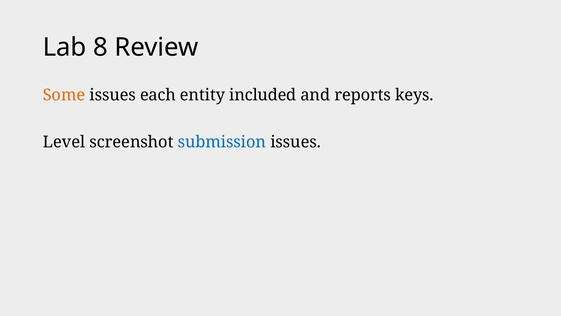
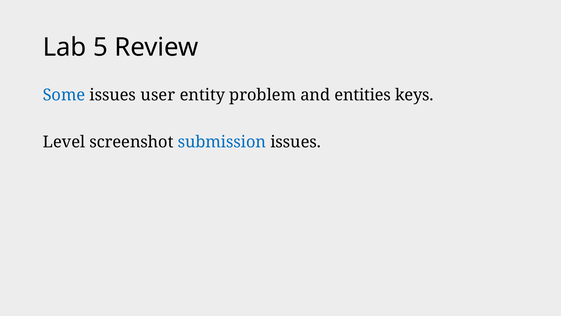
8: 8 -> 5
Some colour: orange -> blue
each: each -> user
included: included -> problem
reports: reports -> entities
